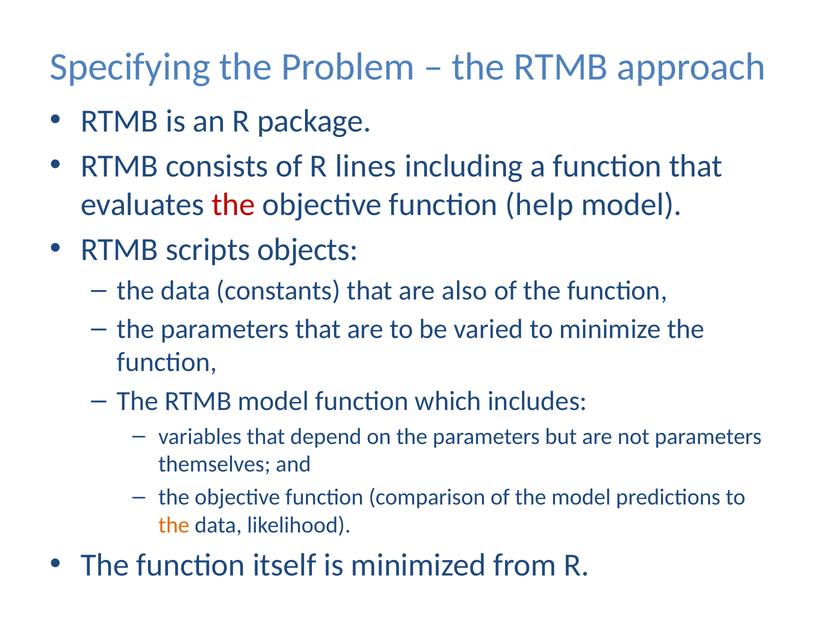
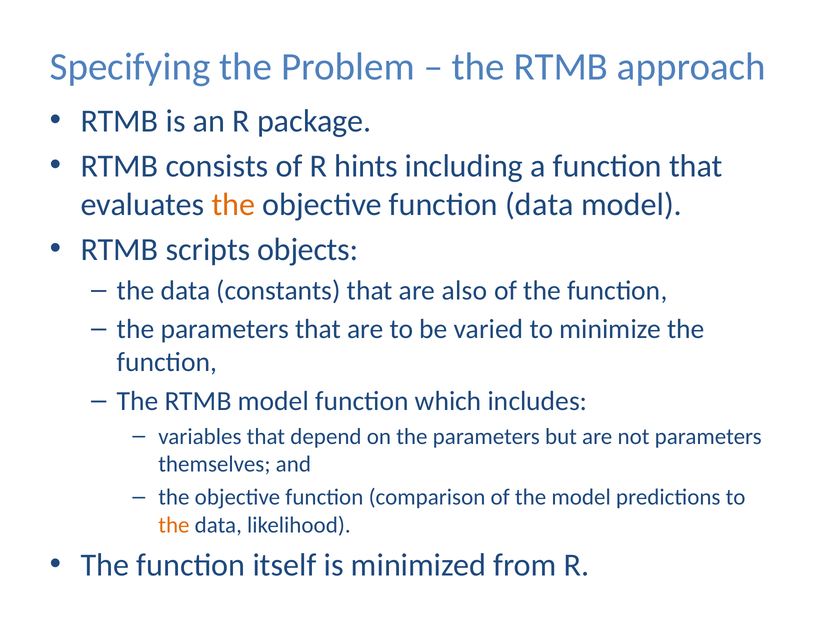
lines: lines -> hints
the at (233, 204) colour: red -> orange
function help: help -> data
